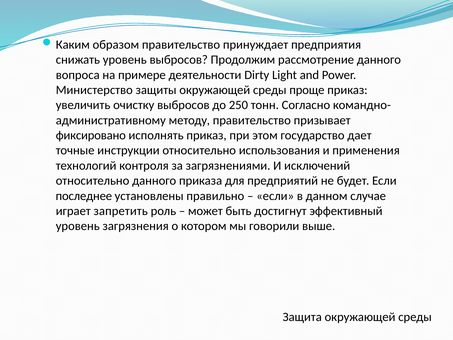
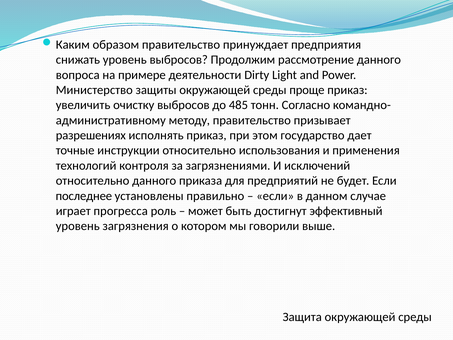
250: 250 -> 485
фиксировано: фиксировано -> разрешениях
запретить: запретить -> прогресса
